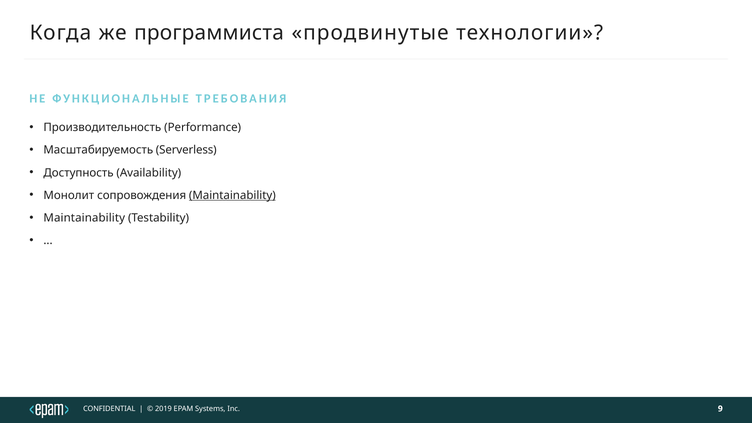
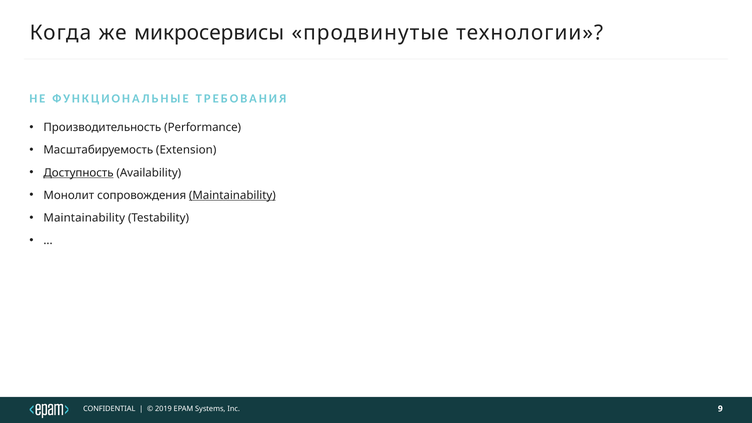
программиста: программиста -> микросервисы
Serverless: Serverless -> Extension
Доступность underline: none -> present
